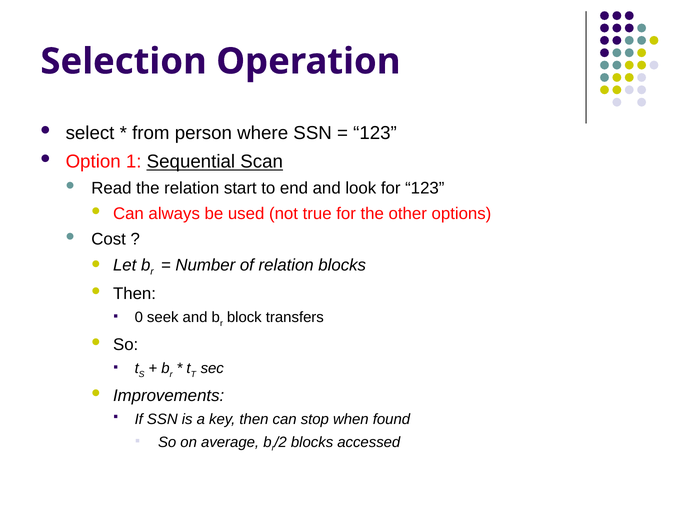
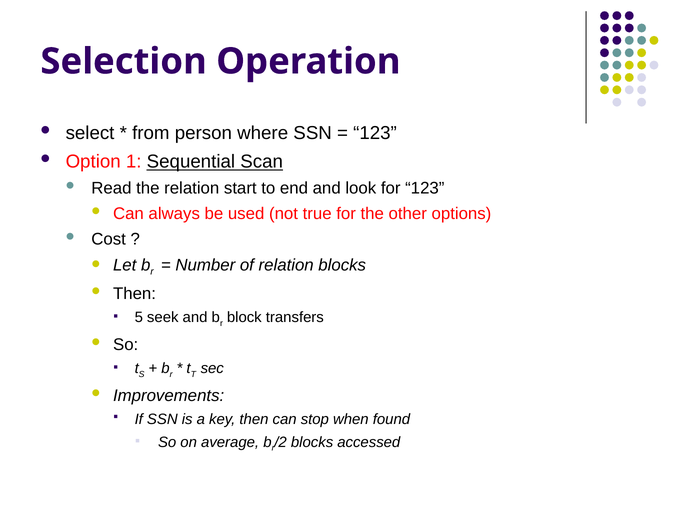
0: 0 -> 5
